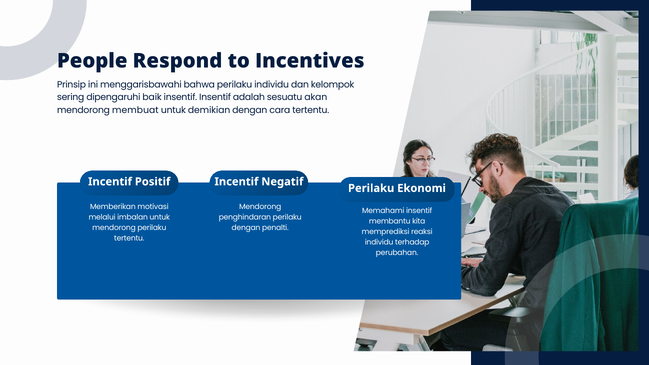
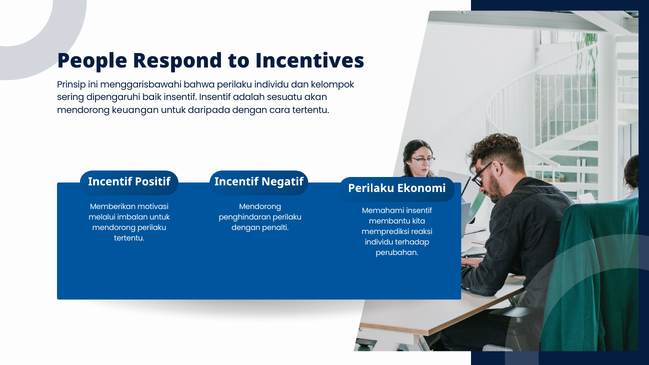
membuat: membuat -> keuangan
demikian: demikian -> daripada
